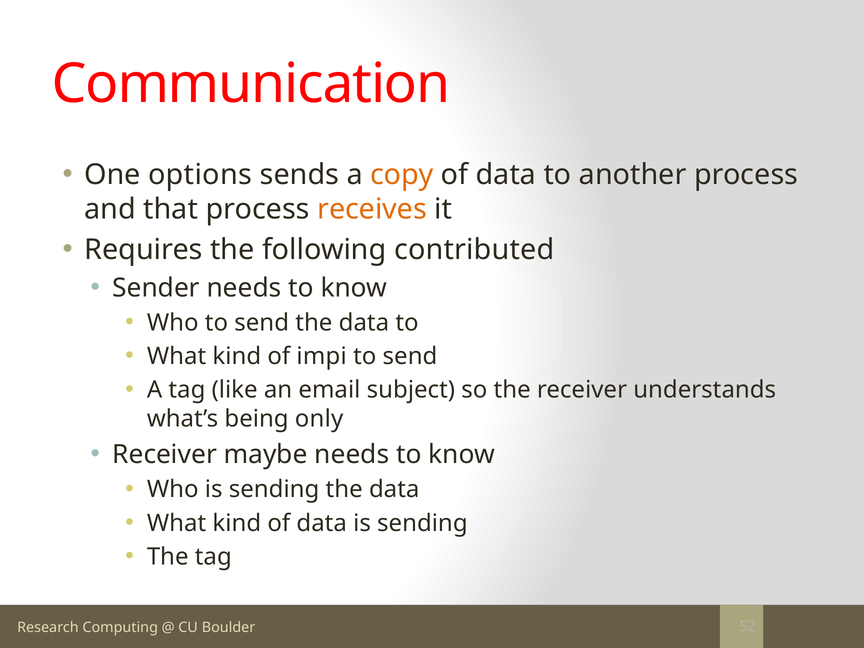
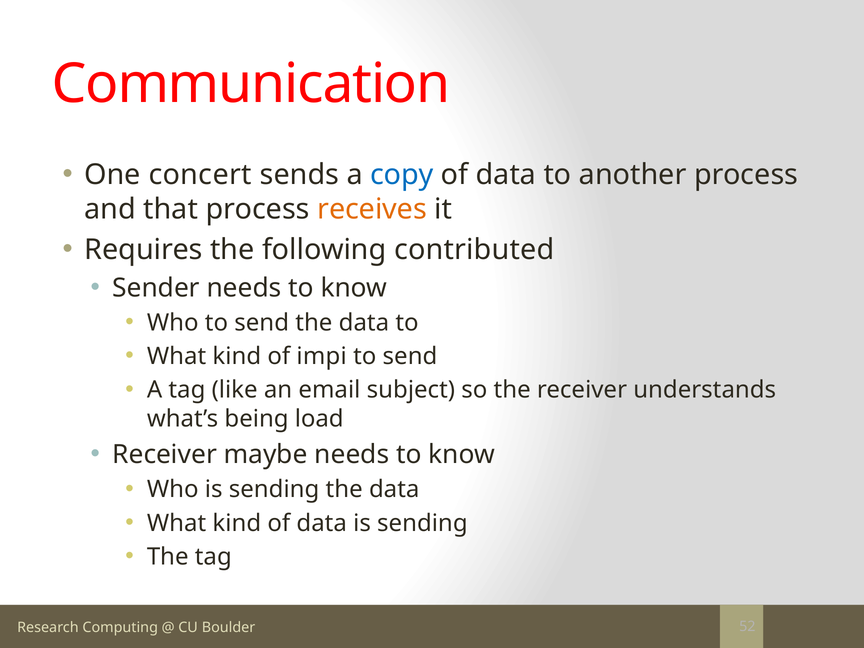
options: options -> concert
copy colour: orange -> blue
only: only -> load
